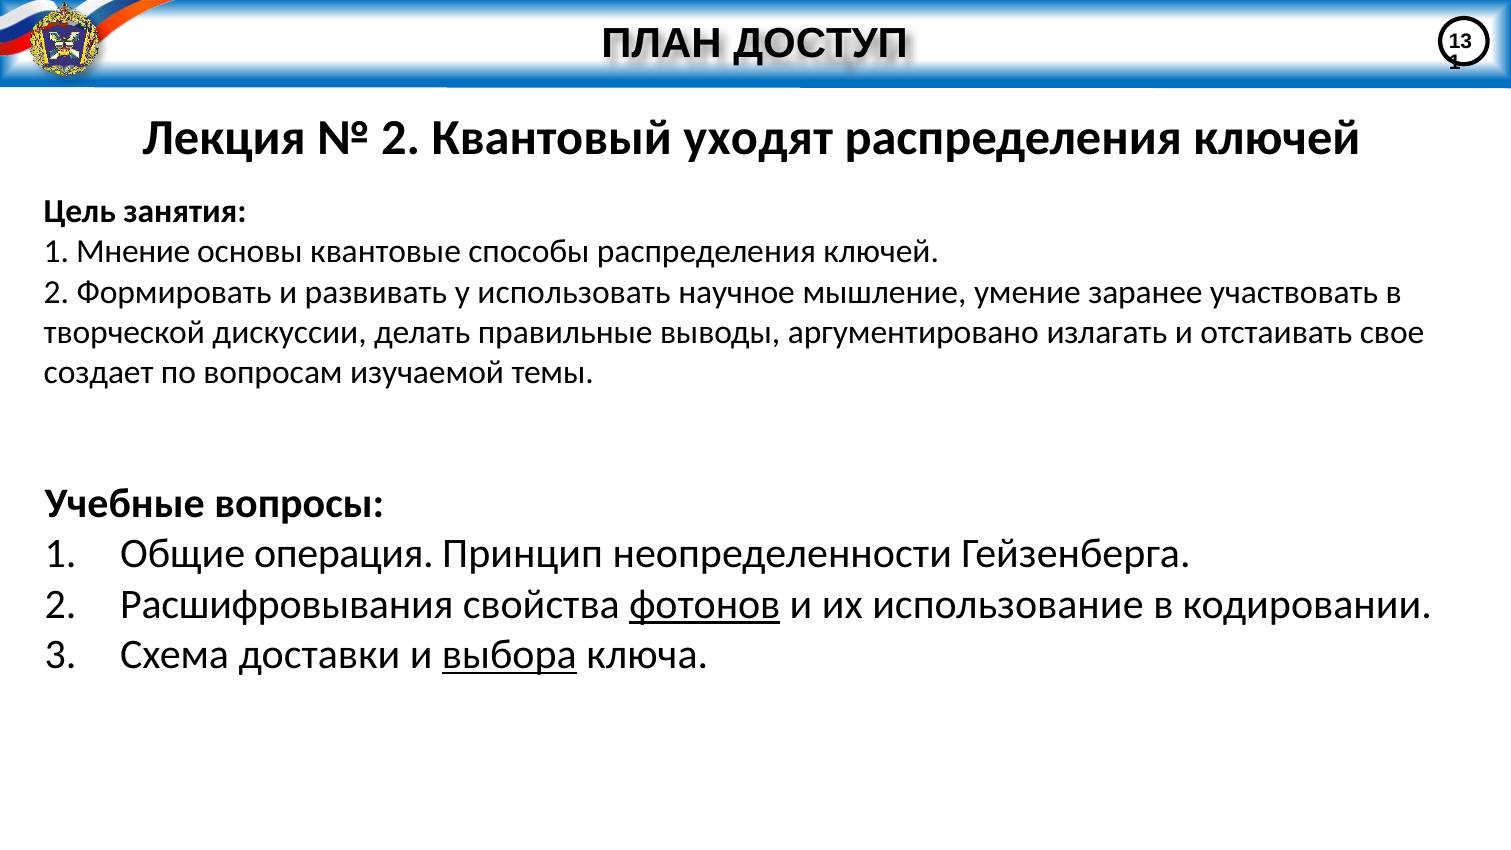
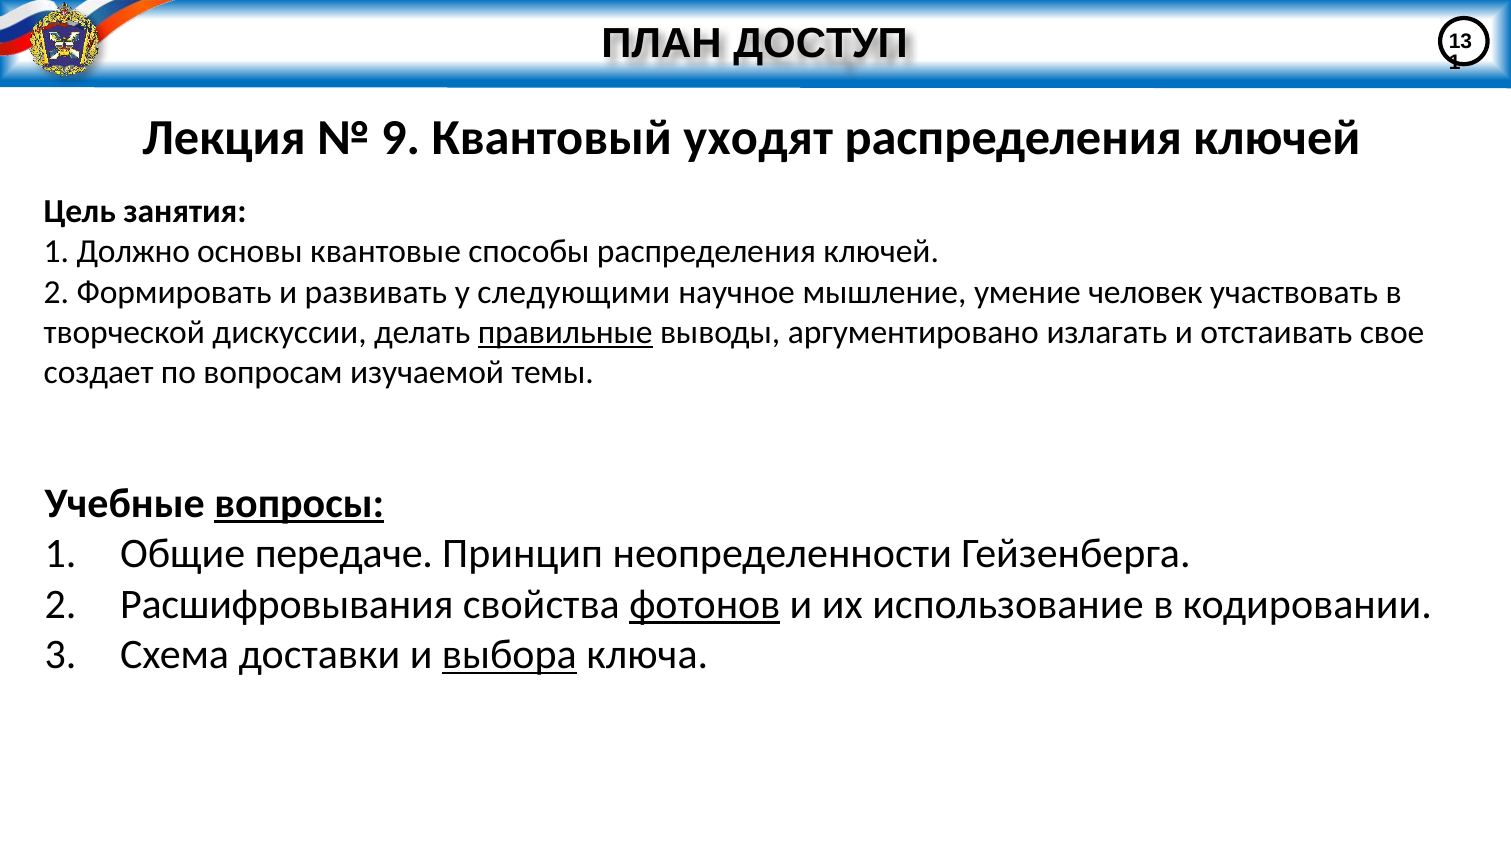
2 at (401, 138): 2 -> 9
Мнение: Мнение -> Должно
использовать: использовать -> следующими
заранее: заранее -> человек
правильные underline: none -> present
вопросы underline: none -> present
операция: операция -> передаче
